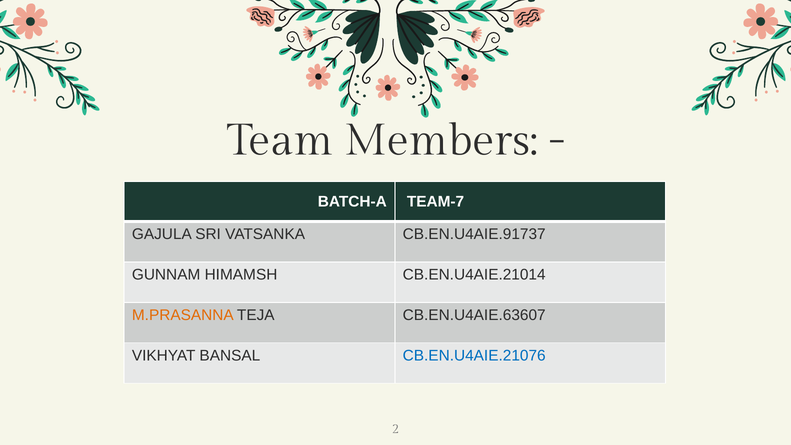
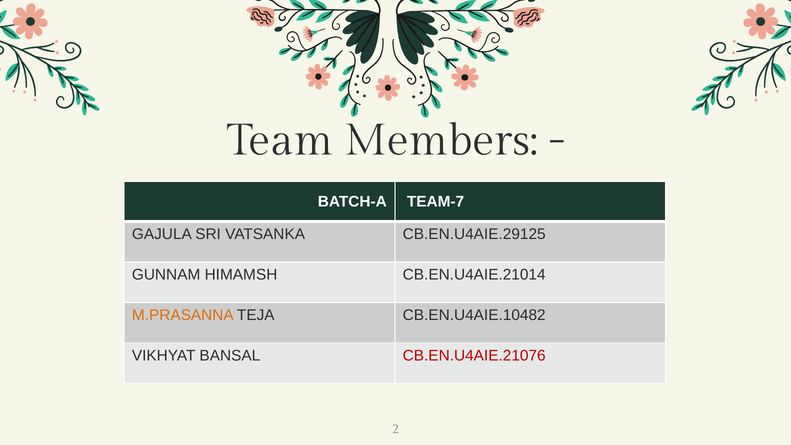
CB.EN.U4AIE.91737: CB.EN.U4AIE.91737 -> CB.EN.U4AIE.29125
CB.EN.U4AIE.63607: CB.EN.U4AIE.63607 -> CB.EN.U4AIE.10482
CB.EN.U4AIE.21076 colour: blue -> red
